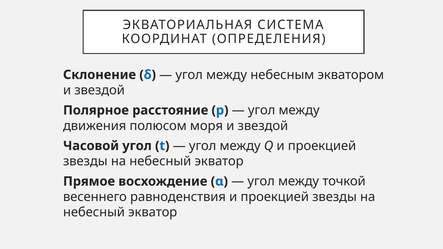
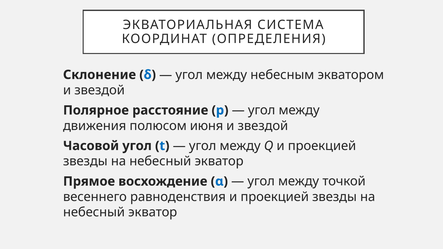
моря: моря -> июня
